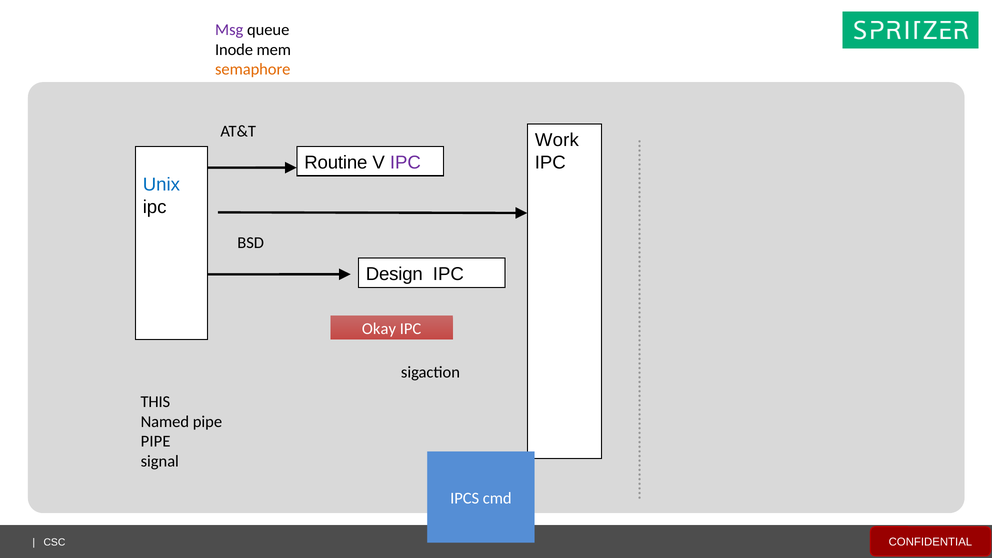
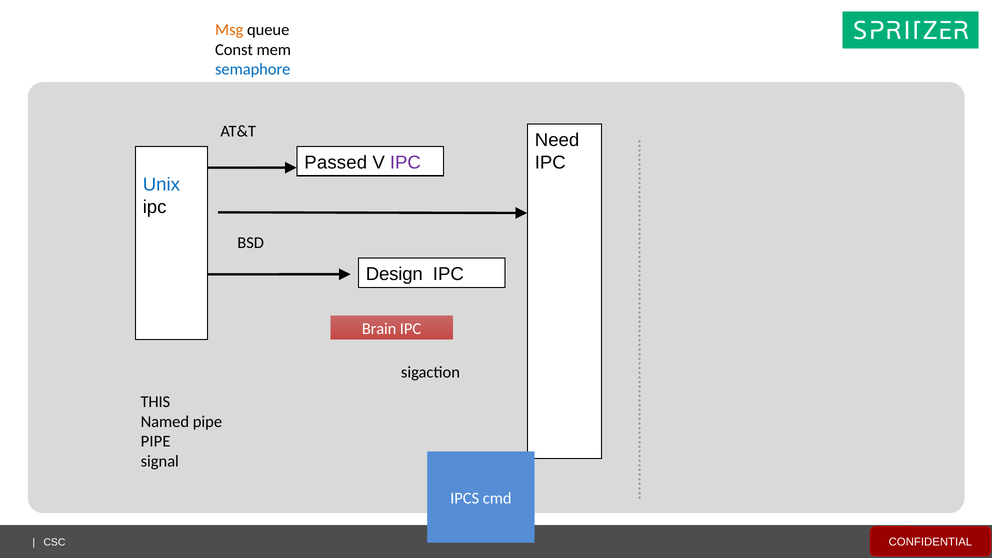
Msg colour: purple -> orange
Inode: Inode -> Const
semaphore colour: orange -> blue
Work: Work -> Need
Routine: Routine -> Passed
Okay: Okay -> Brain
